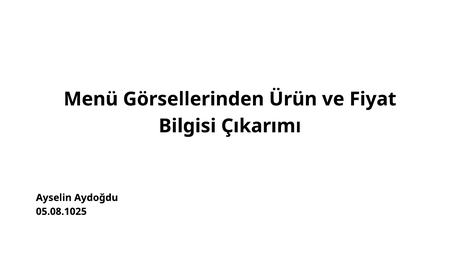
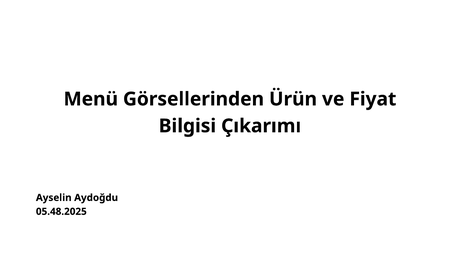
05.08.1025: 05.08.1025 -> 05.48.2025
